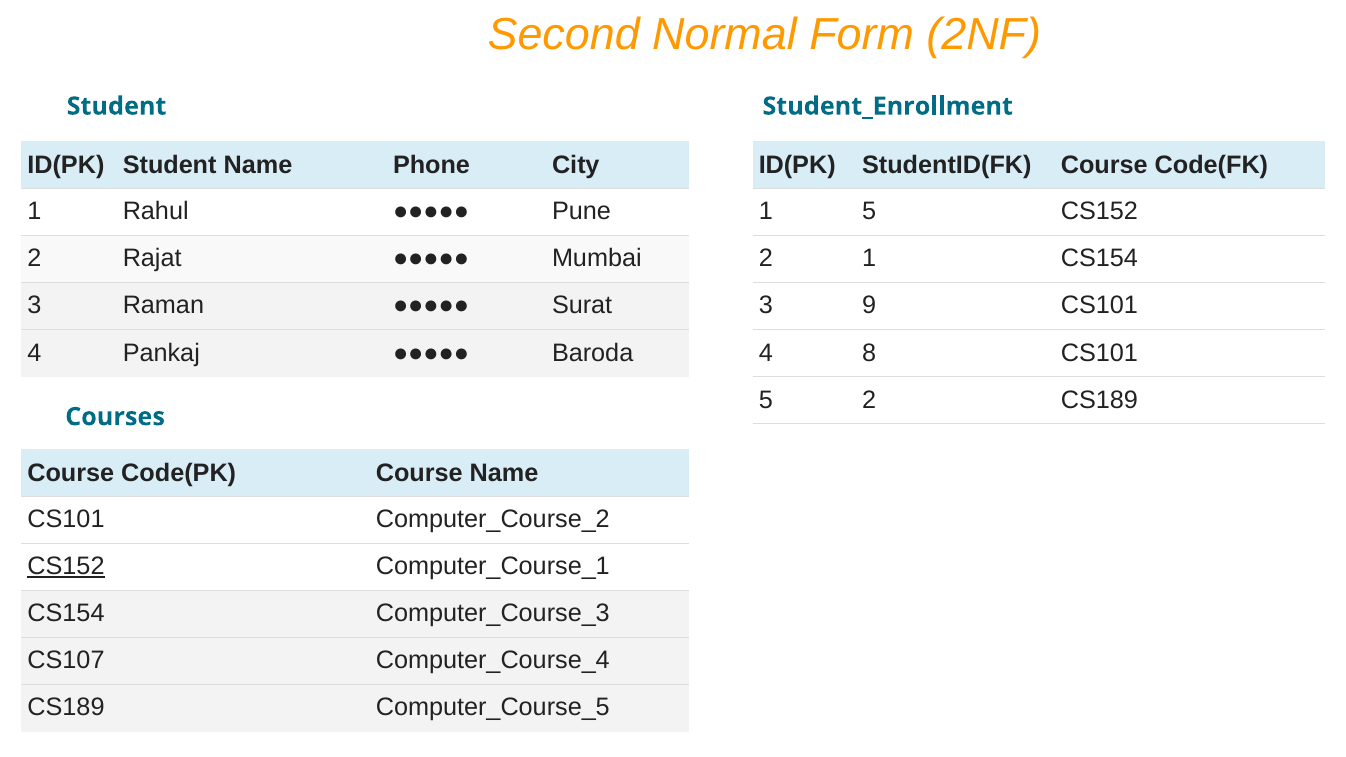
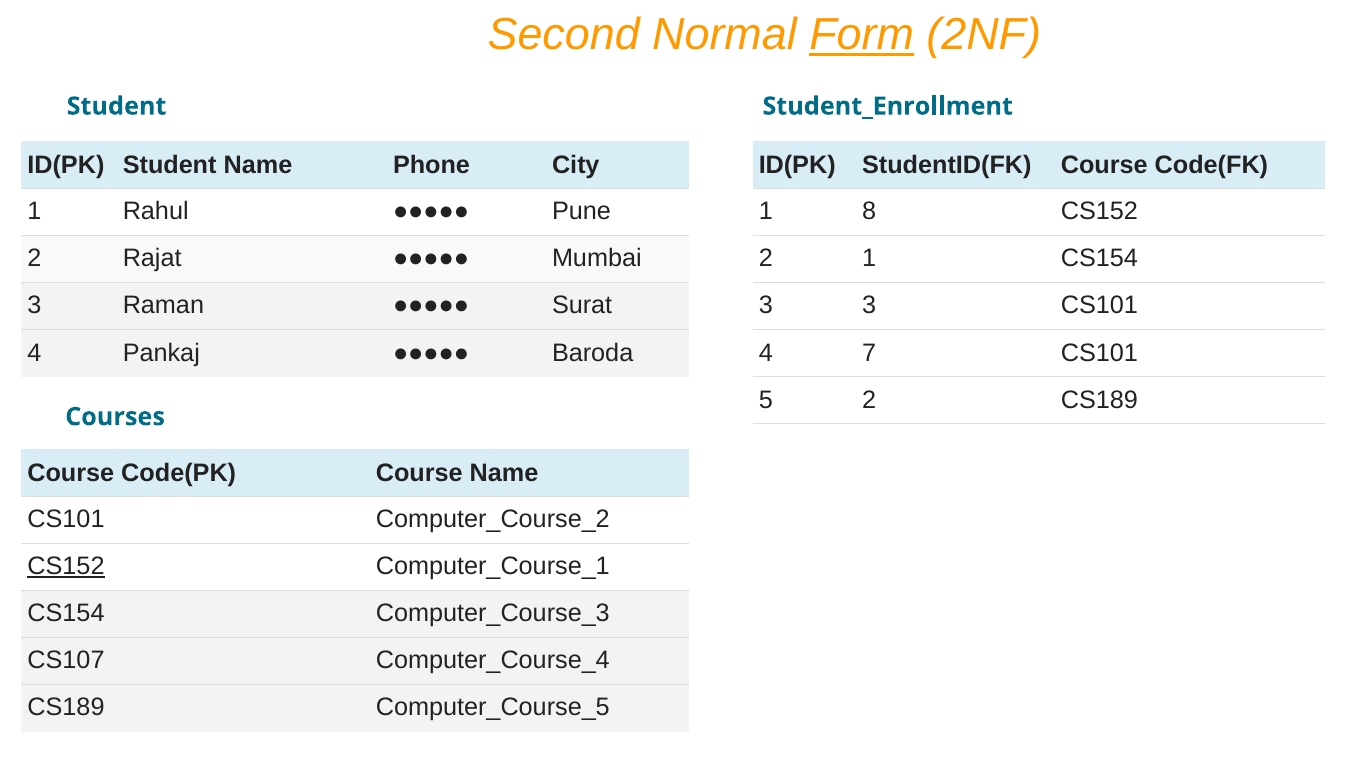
Form underline: none -> present
1 5: 5 -> 8
3 9: 9 -> 3
8: 8 -> 7
